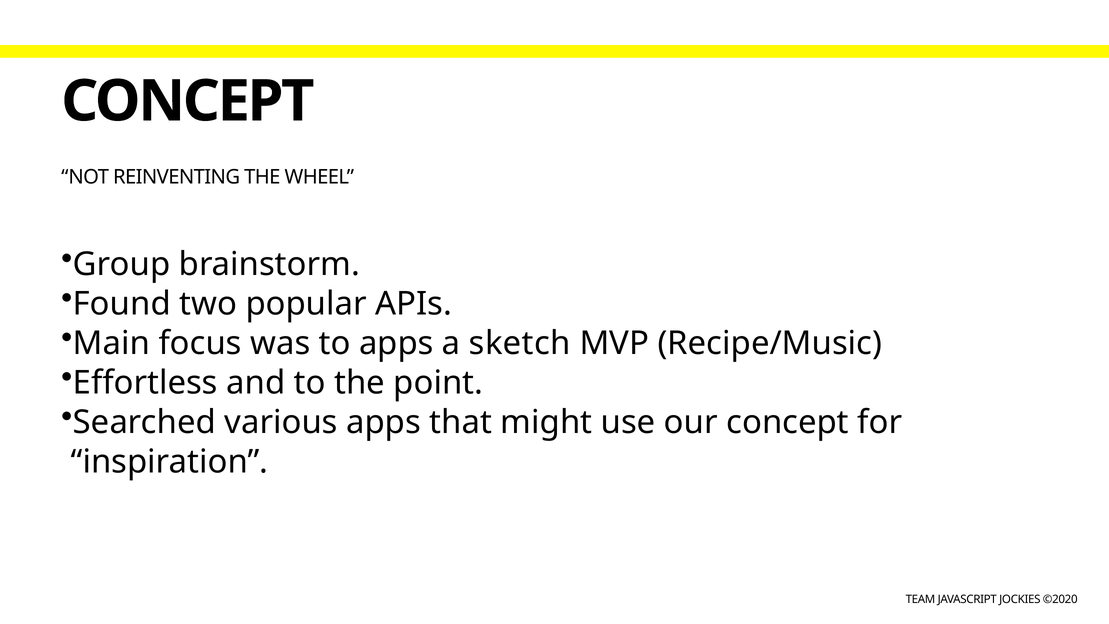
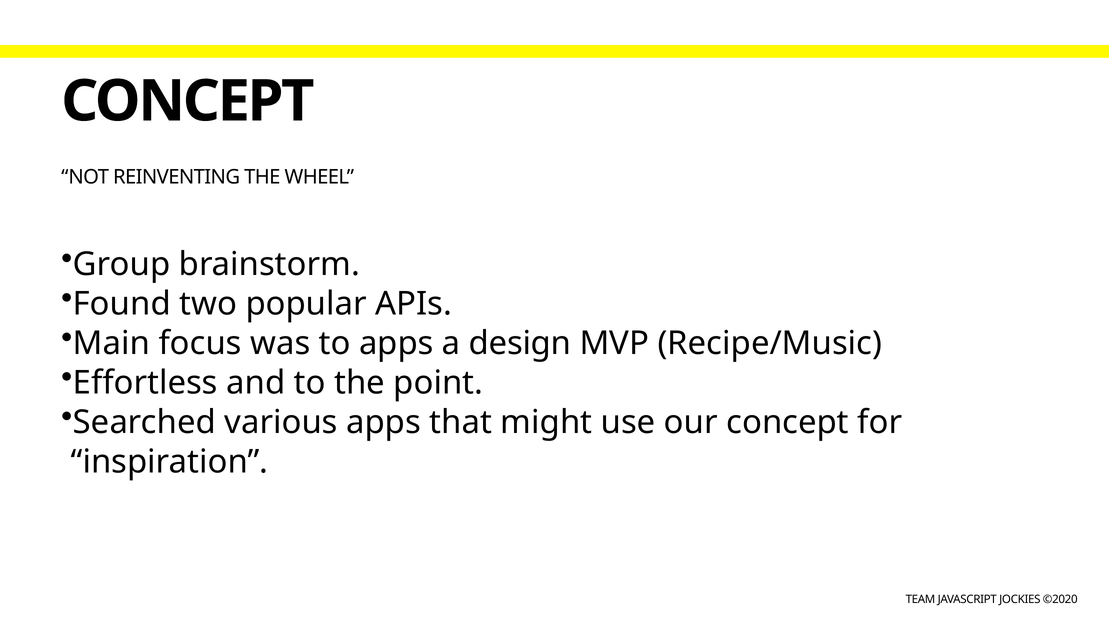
sketch: sketch -> design
